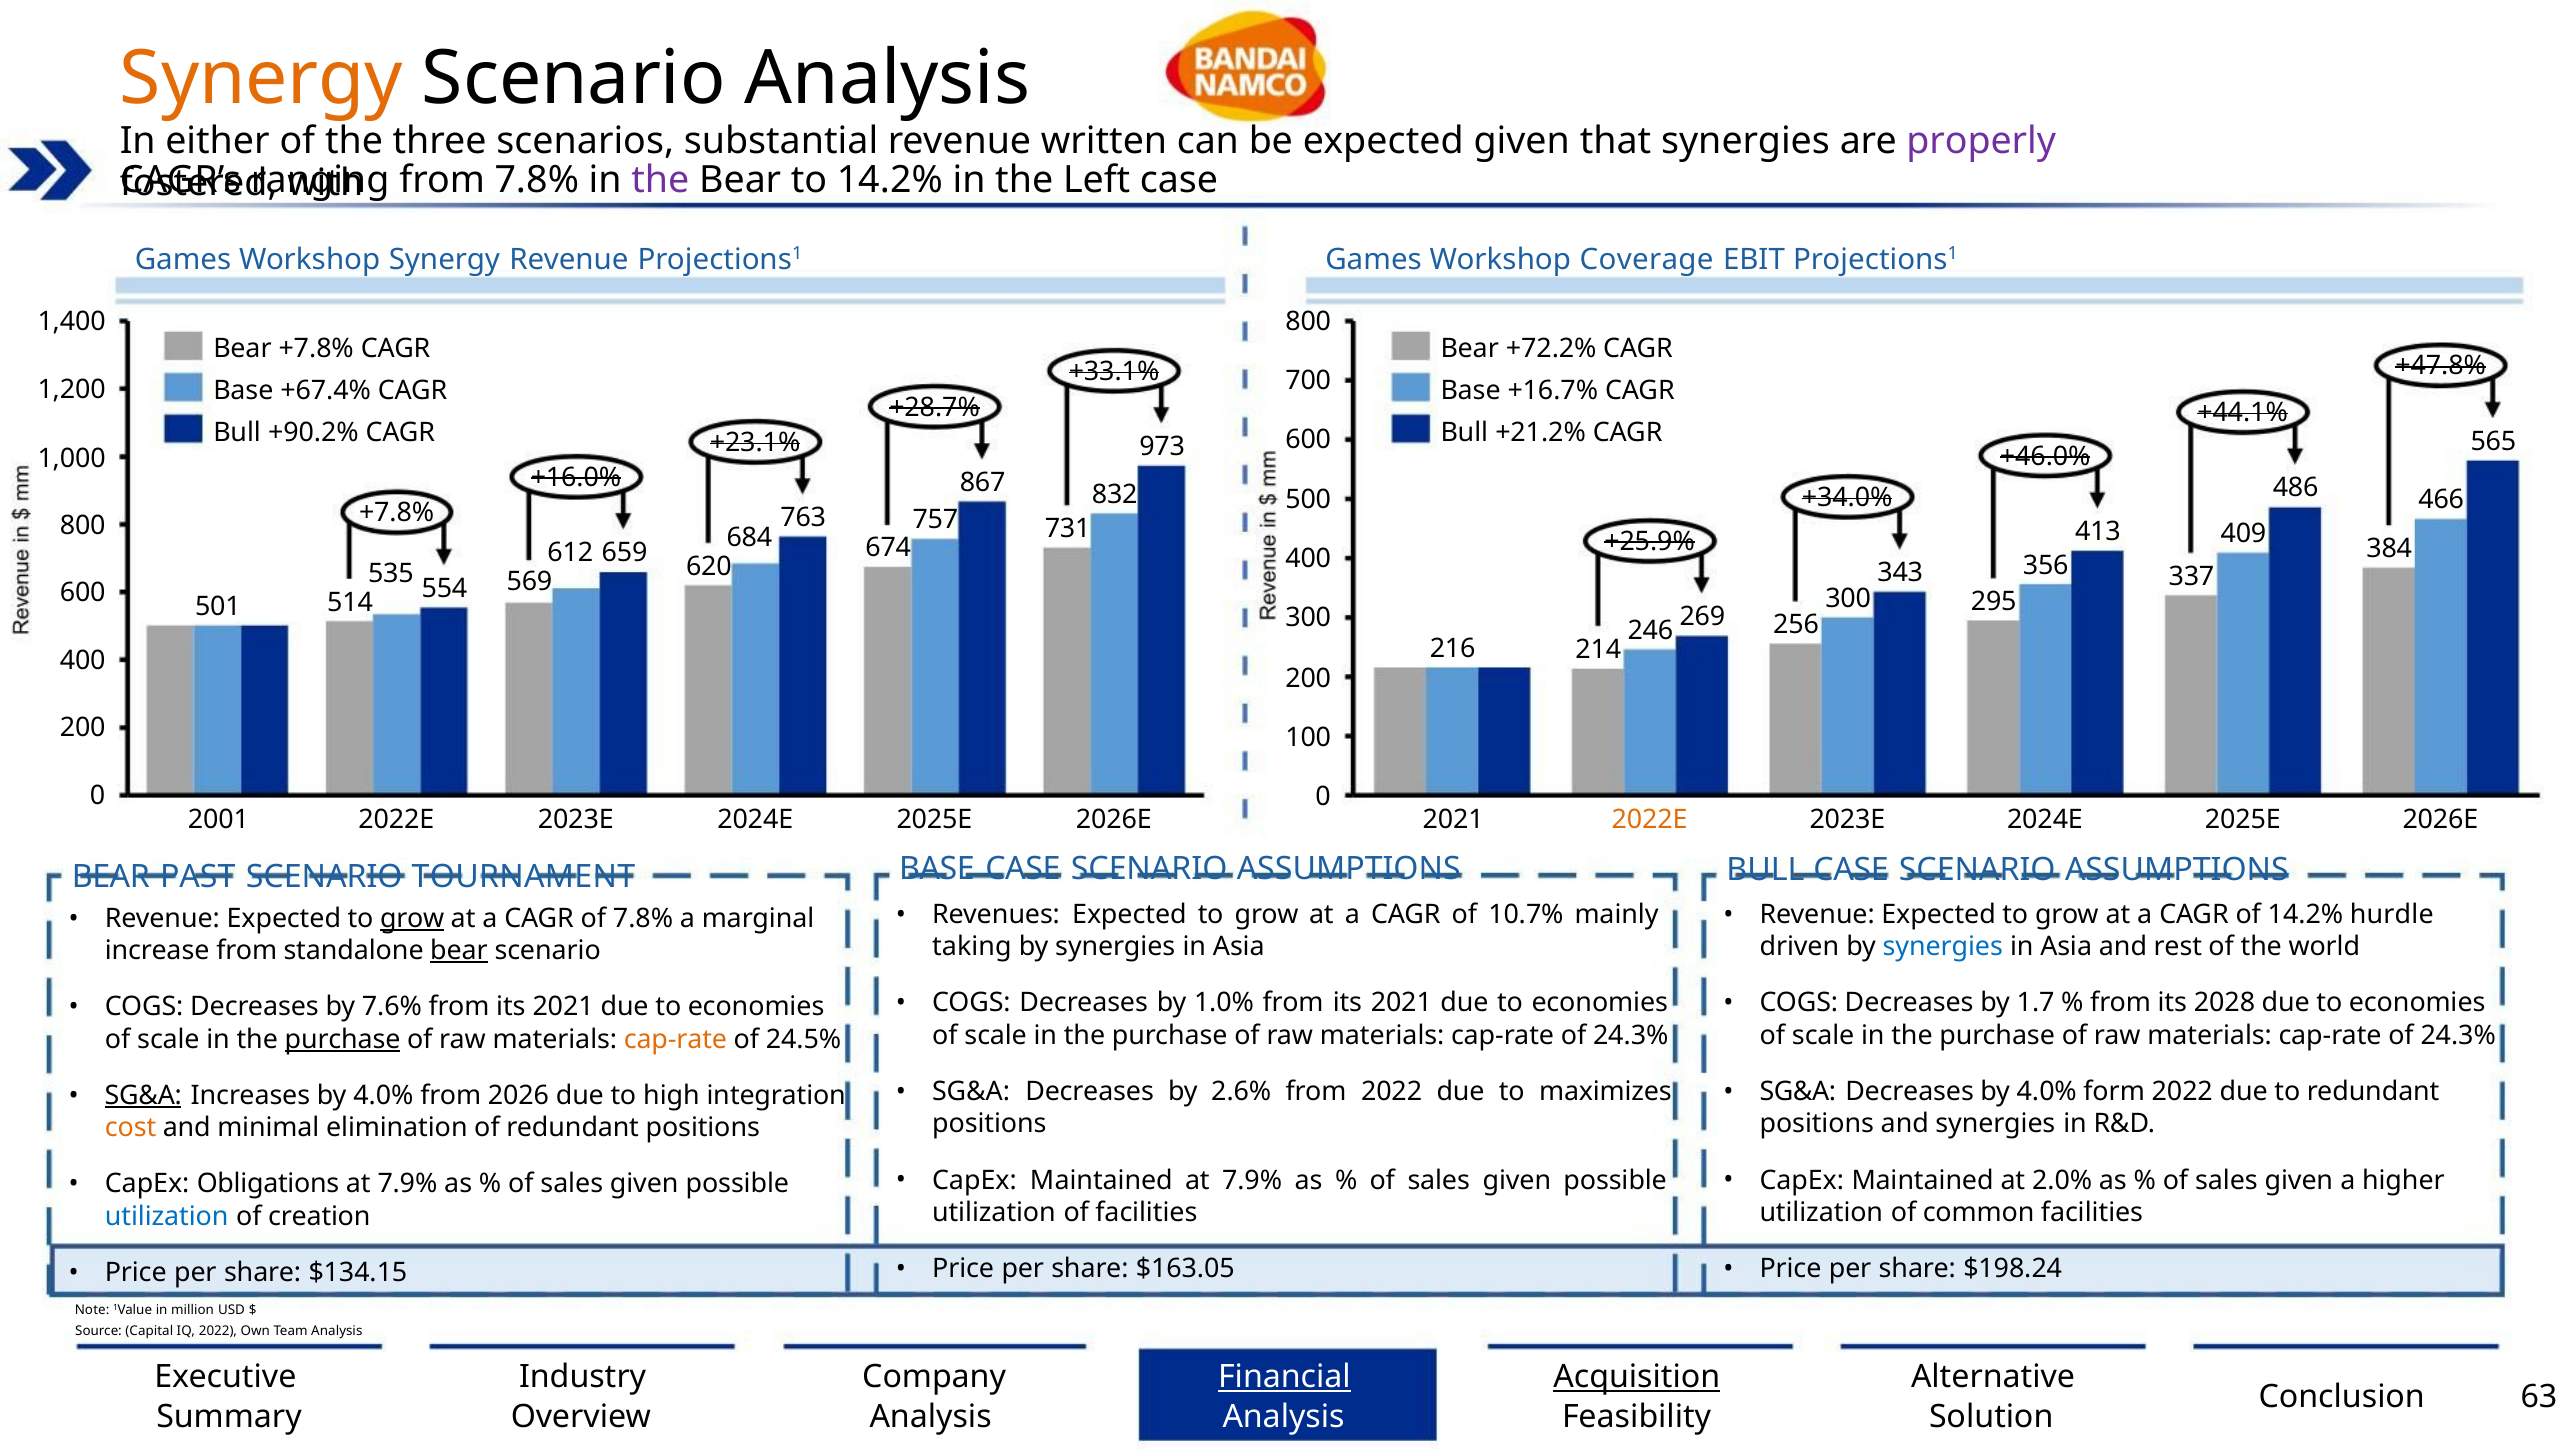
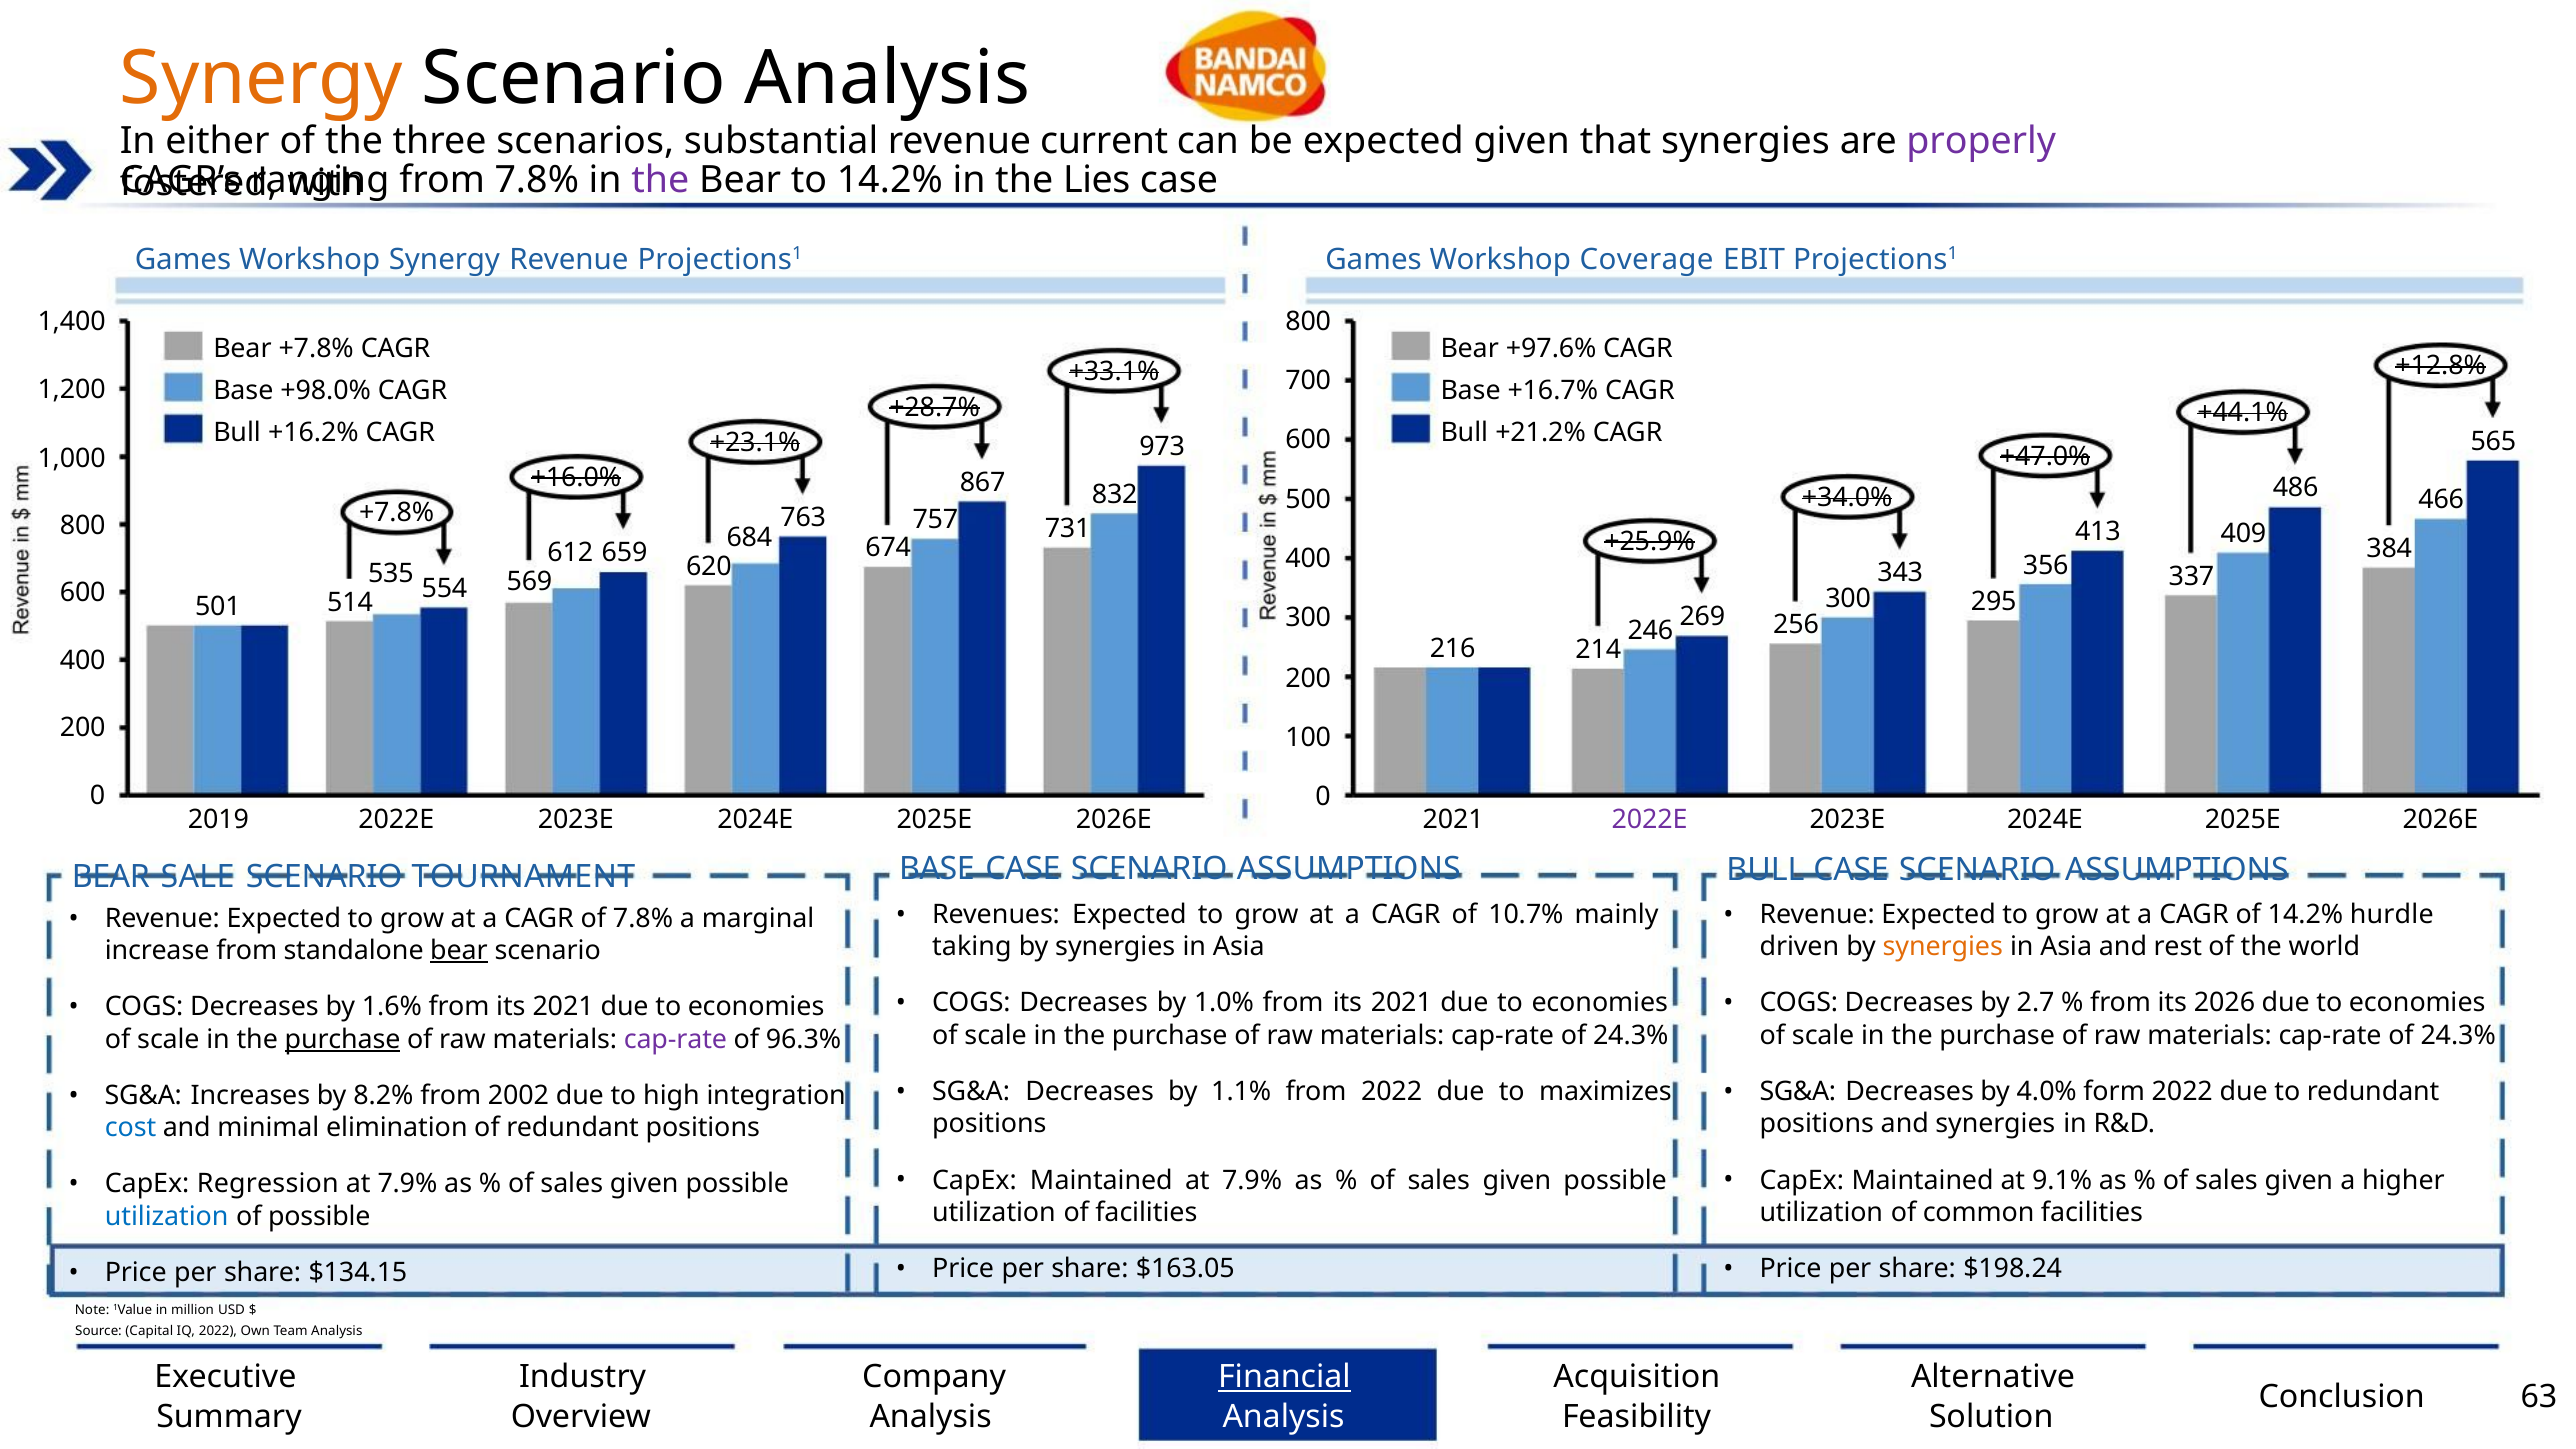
written: written -> current
Left: Left -> Lies
+72.2%: +72.2% -> +97.6%
+47.8%: +47.8% -> +12.8%
+67.4%: +67.4% -> +98.0%
+90.2%: +90.2% -> +16.2%
+46.0%: +46.0% -> +47.0%
2001: 2001 -> 2019
2022E at (1650, 819) colour: orange -> purple
PAST: PAST -> SALE
grow at (412, 918) underline: present -> none
synergies at (1943, 947) colour: blue -> orange
1.7: 1.7 -> 2.7
2028: 2028 -> 2026
7.6%: 7.6% -> 1.6%
cap-rate at (675, 1039) colour: orange -> purple
24.5%: 24.5% -> 96.3%
2.6%: 2.6% -> 1.1%
SG&A at (143, 1096) underline: present -> none
Increases by 4.0%: 4.0% -> 8.2%
2026: 2026 -> 2002
cost colour: orange -> blue
2.0%: 2.0% -> 9.1%
Obligations: Obligations -> Regression
of creation: creation -> possible
Acquisition underline: present -> none
